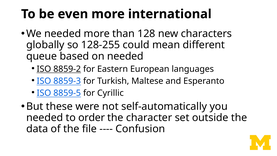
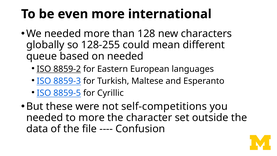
self-automatically: self-automatically -> self-competitions
to order: order -> more
